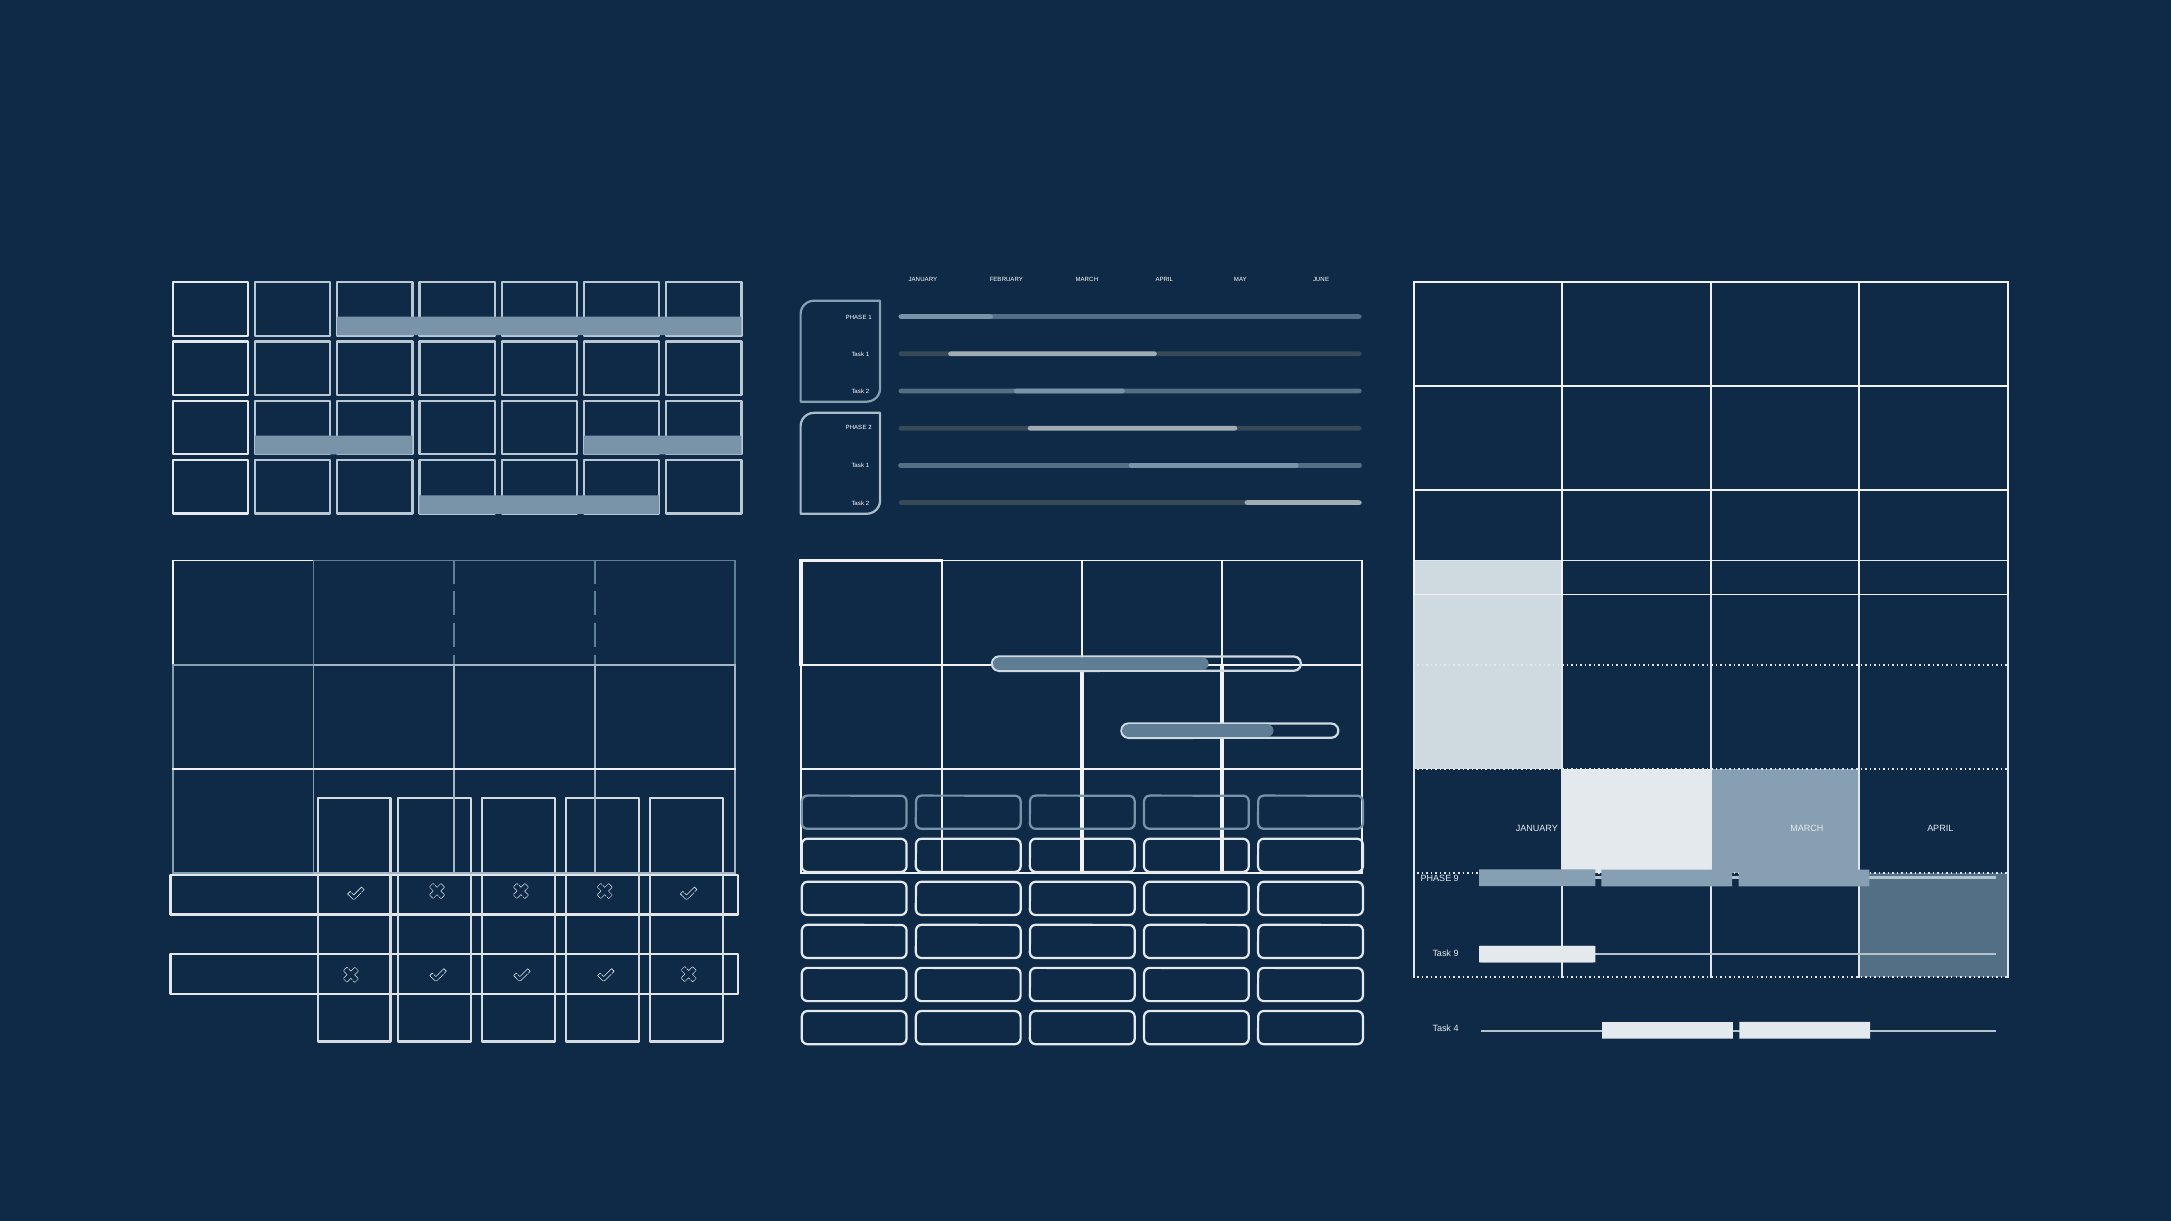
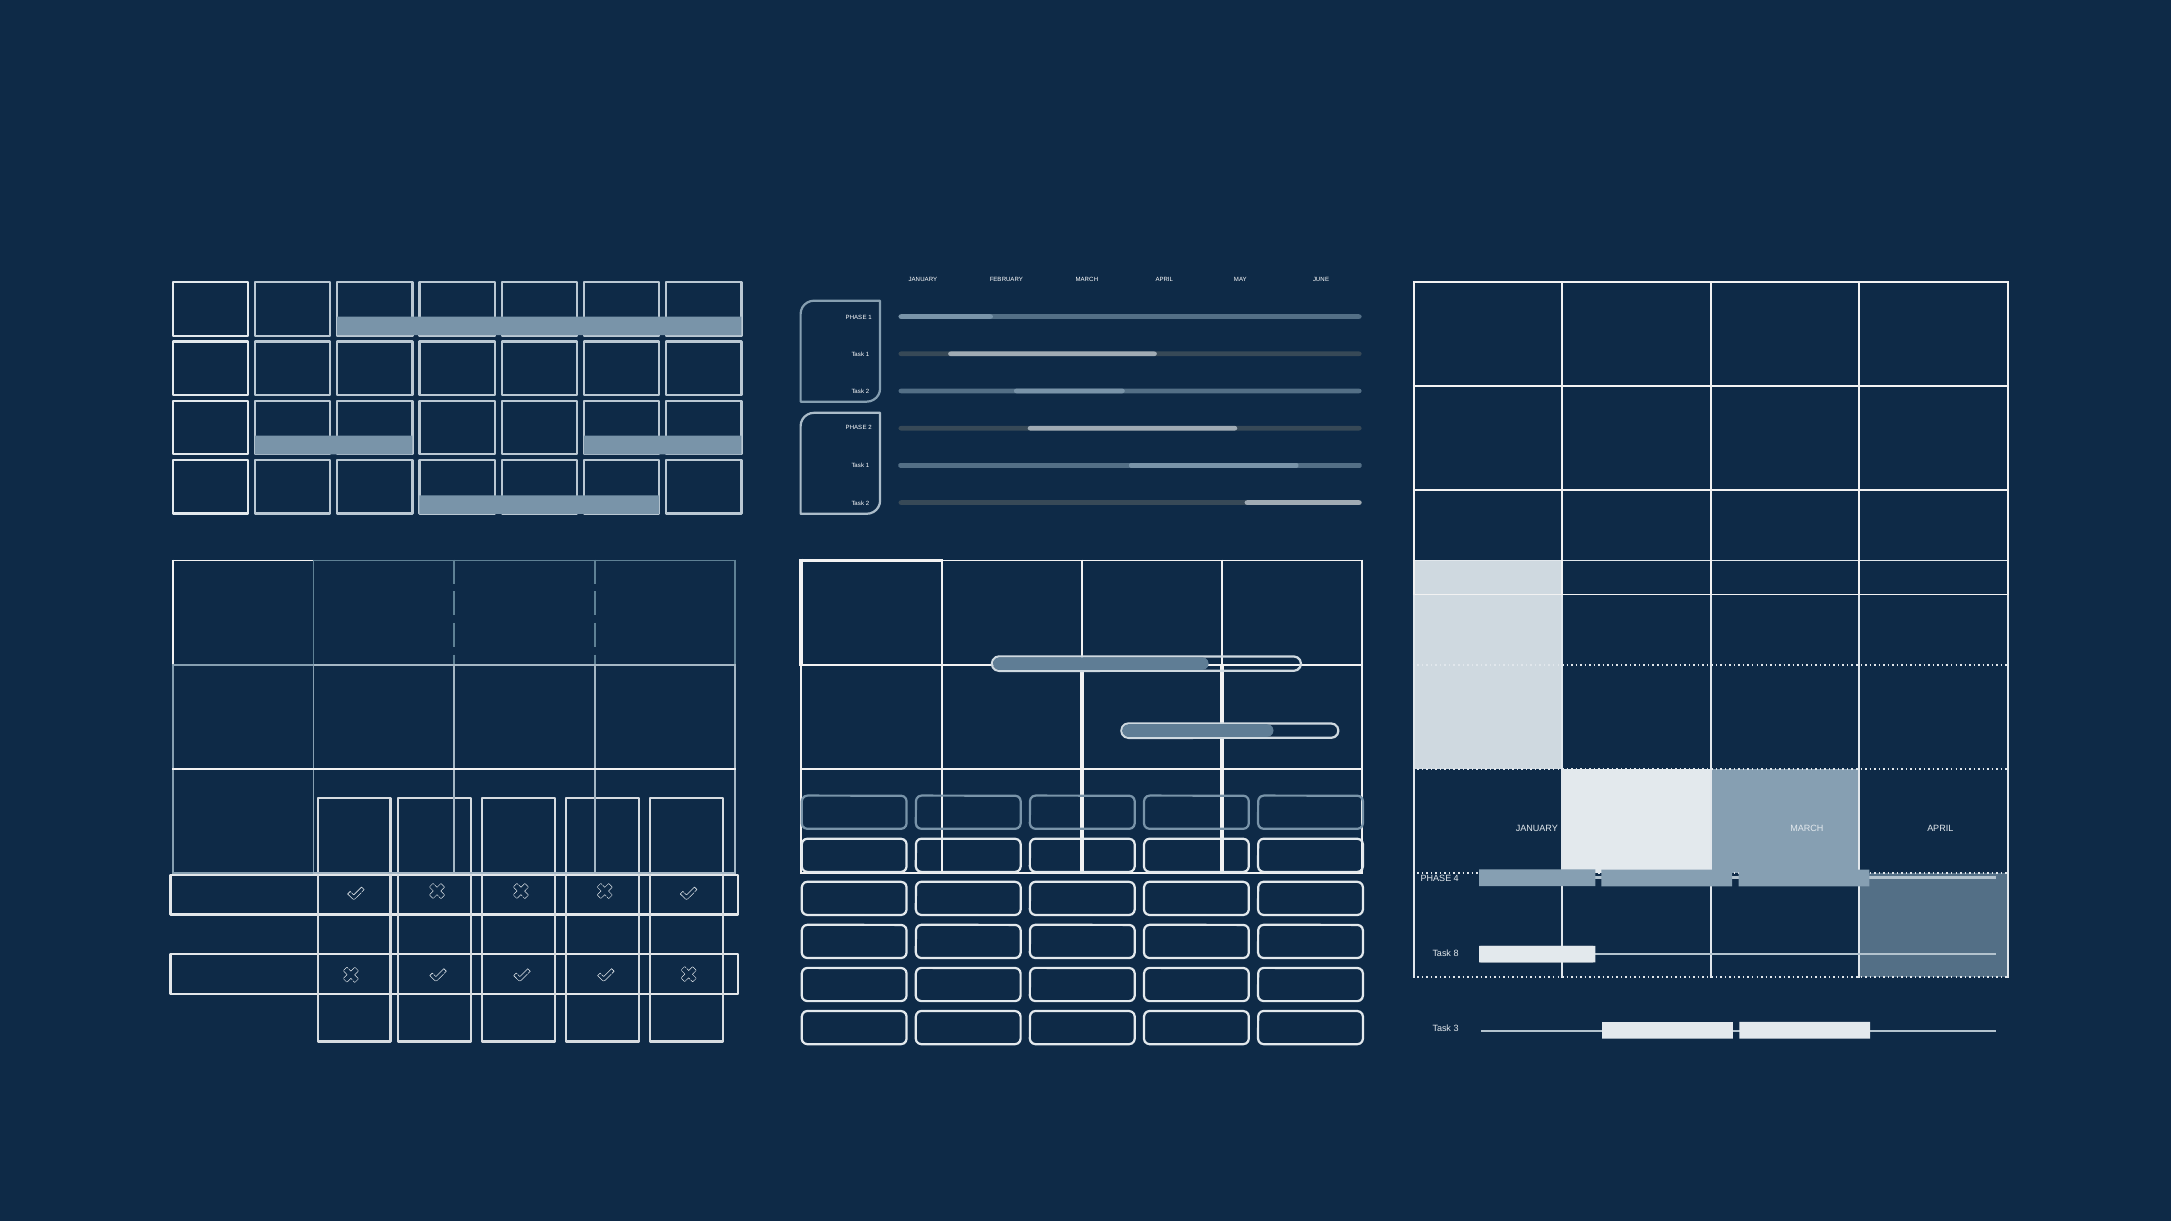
PHASE 9: 9 -> 4
Task 9: 9 -> 8
4: 4 -> 3
